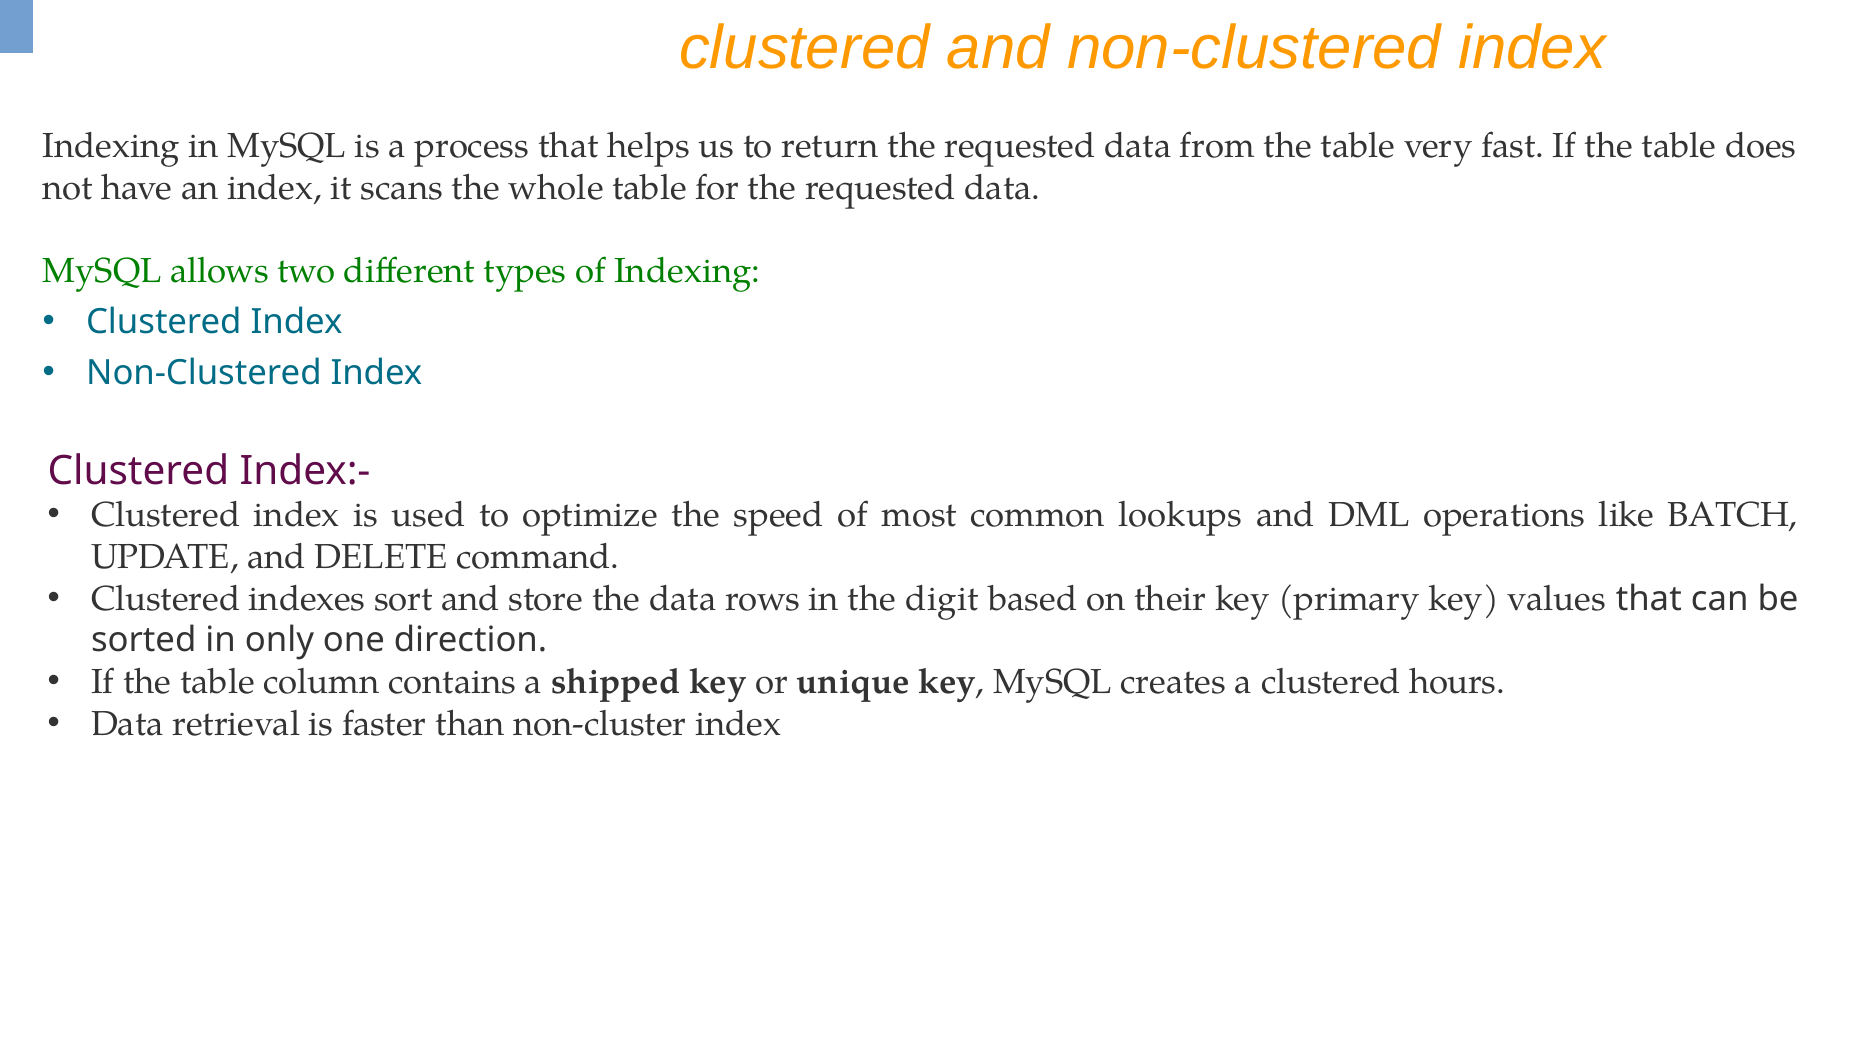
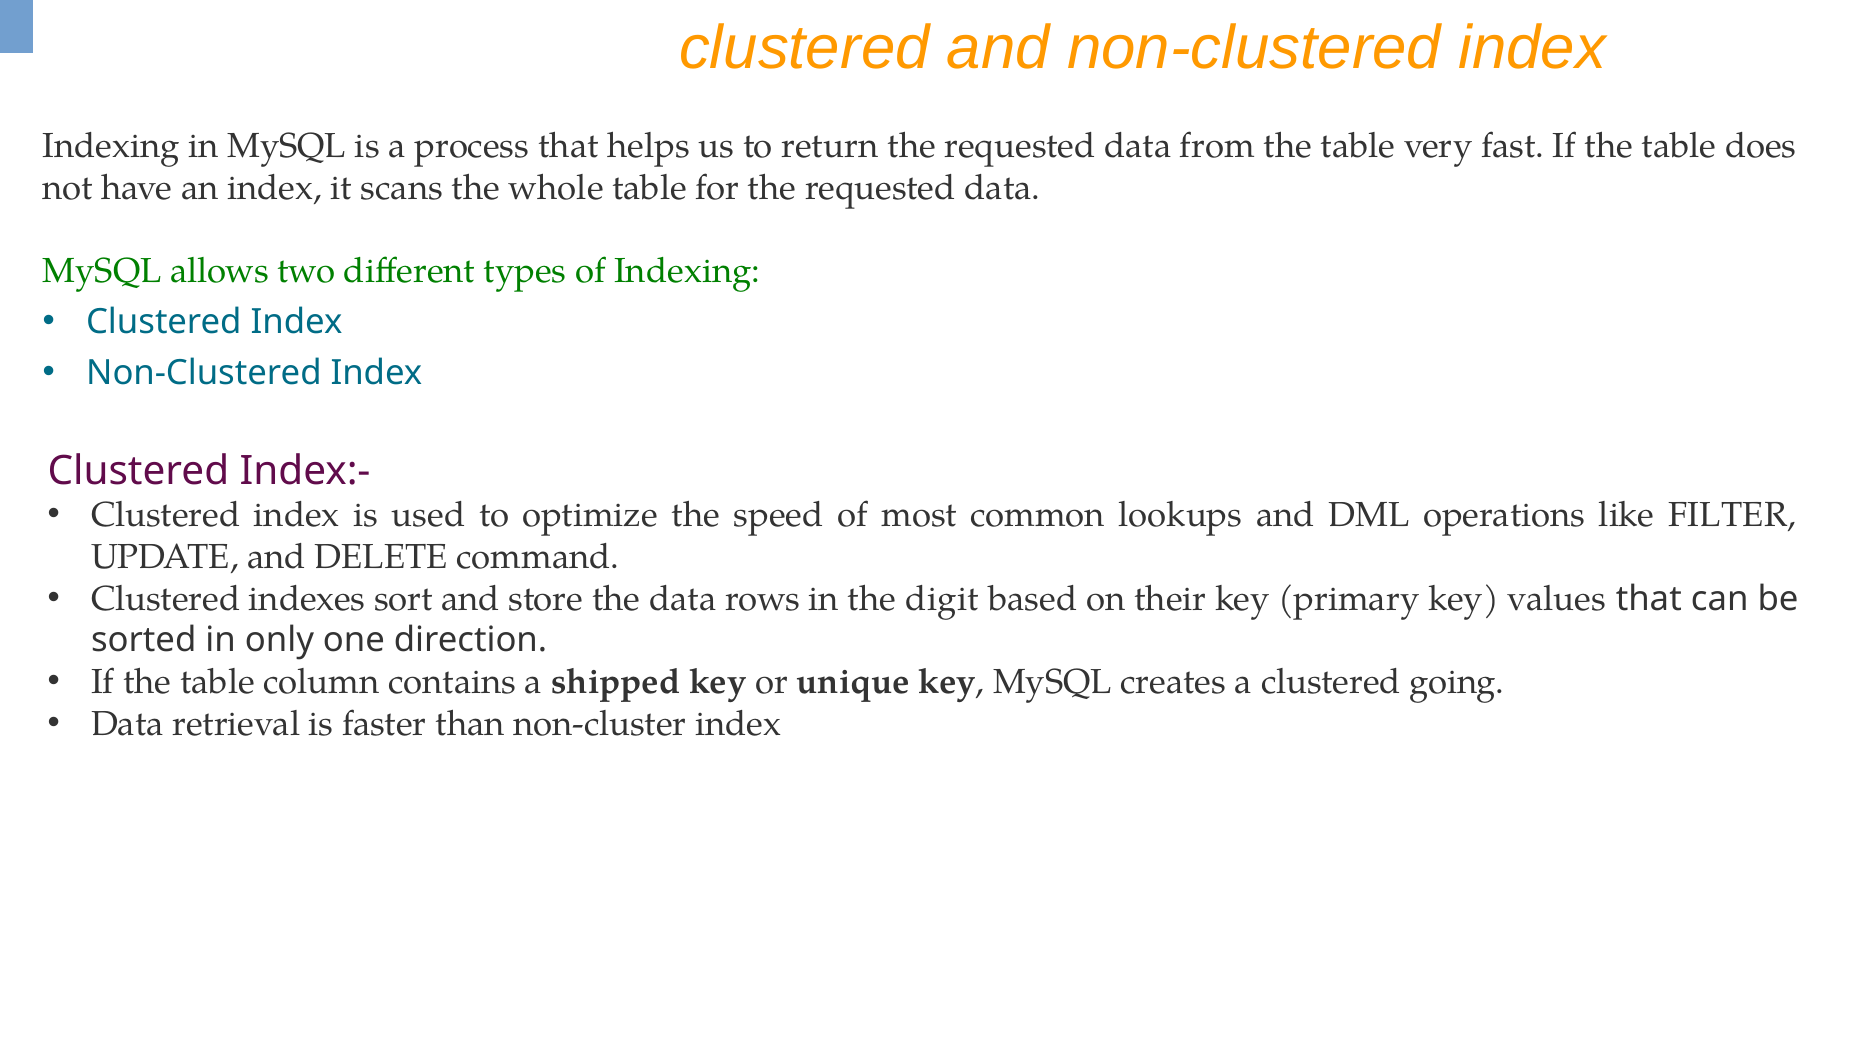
BATCH: BATCH -> FILTER
hours: hours -> going
